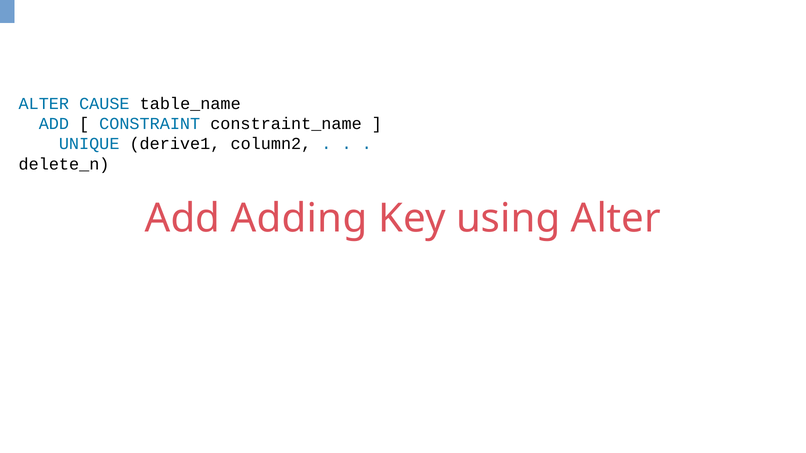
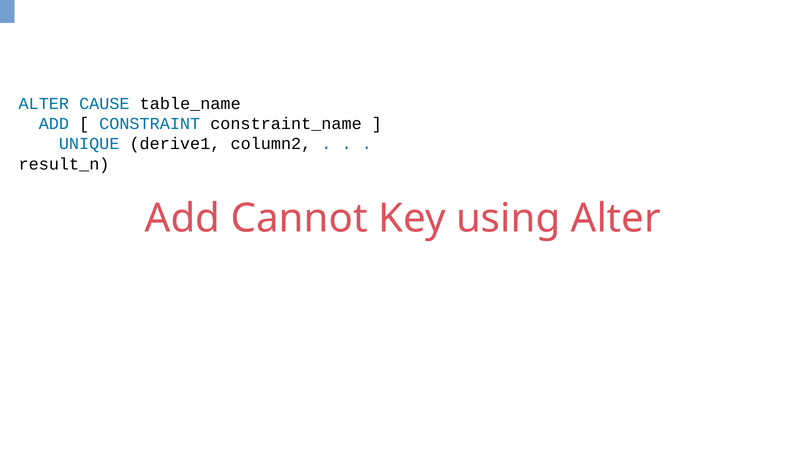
delete_n: delete_n -> result_n
Adding: Adding -> Cannot
